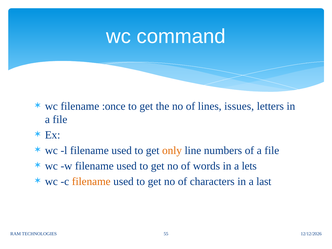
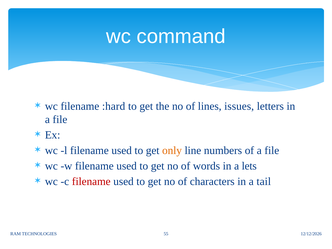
:once: :once -> :hard
filename at (91, 181) colour: orange -> red
last: last -> tail
